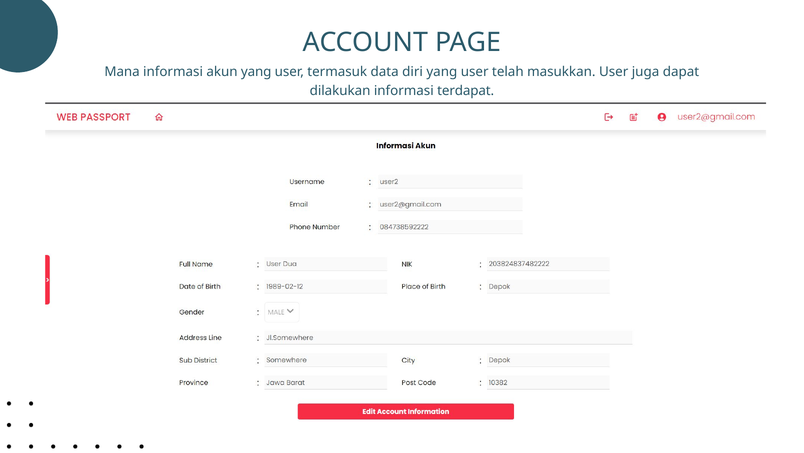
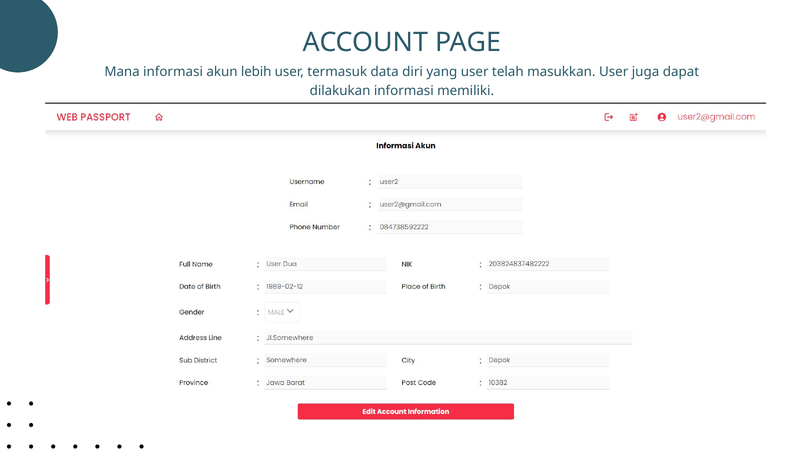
akun yang: yang -> lebih
terdapat: terdapat -> memiliki
